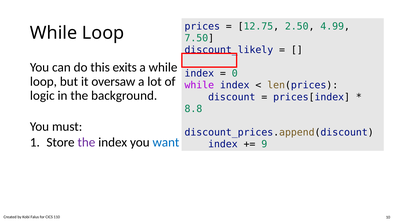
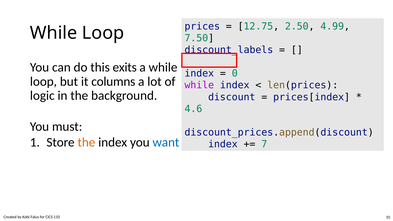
discount_likely: discount_likely -> discount_labels
oversaw: oversaw -> columns
8.8: 8.8 -> 4.6
the at (86, 142) colour: purple -> orange
9: 9 -> 7
